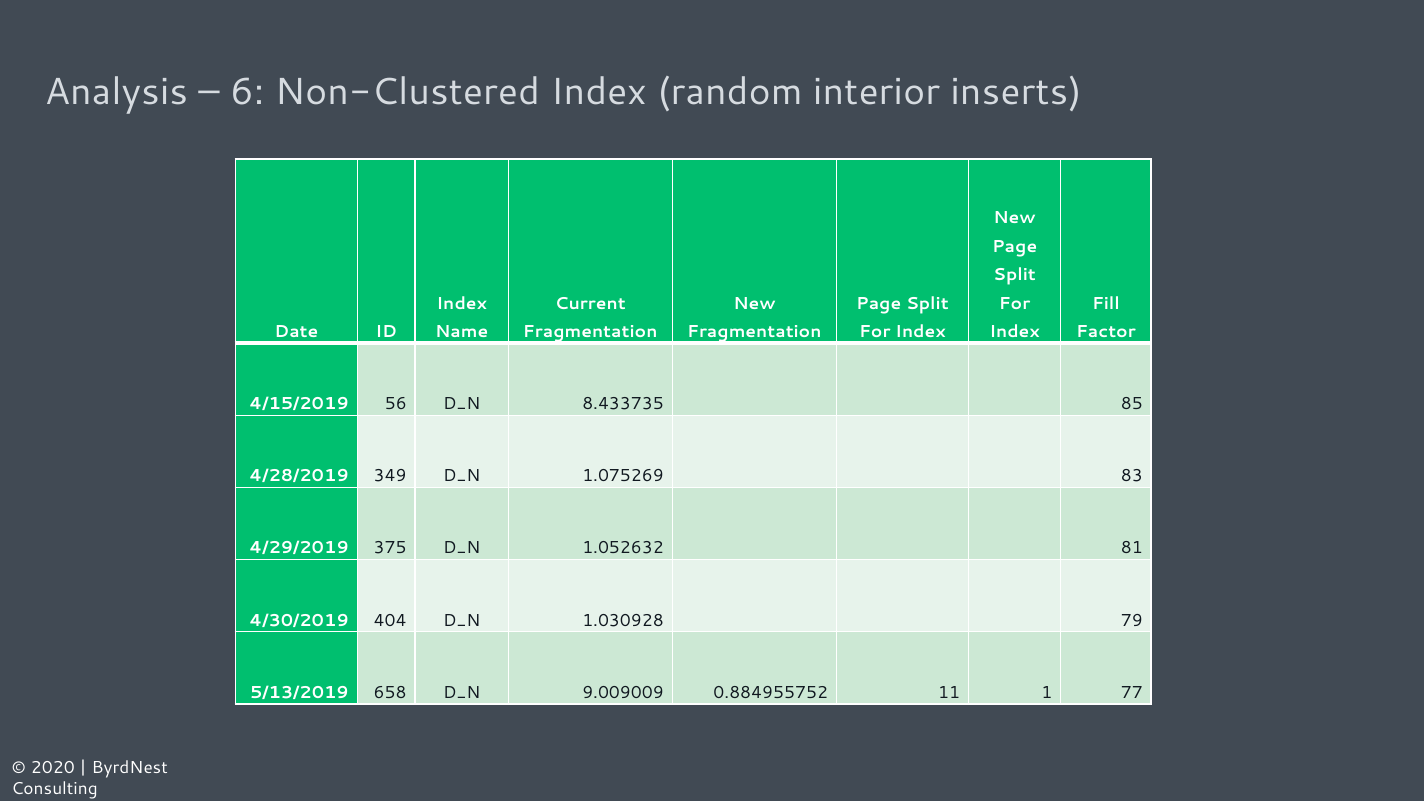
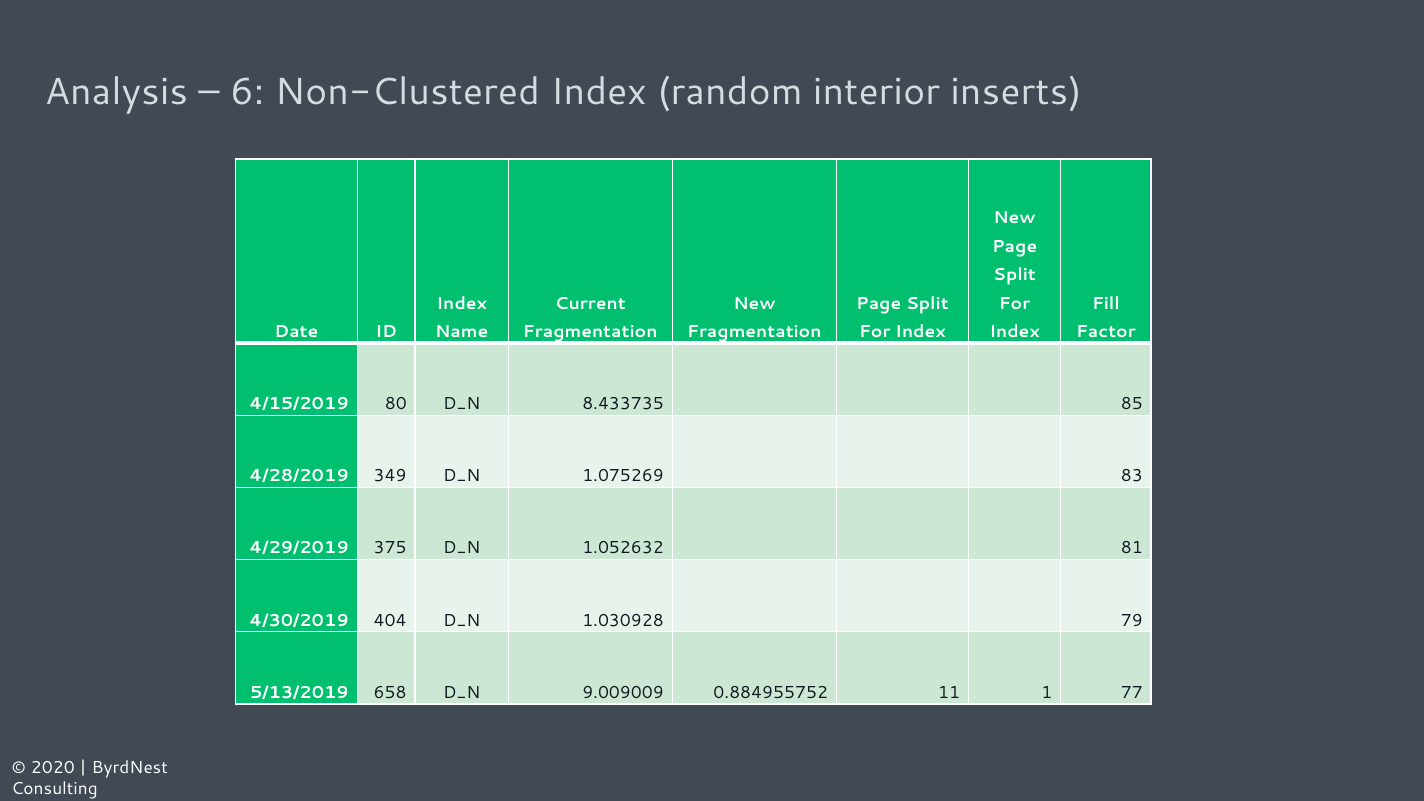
56: 56 -> 80
